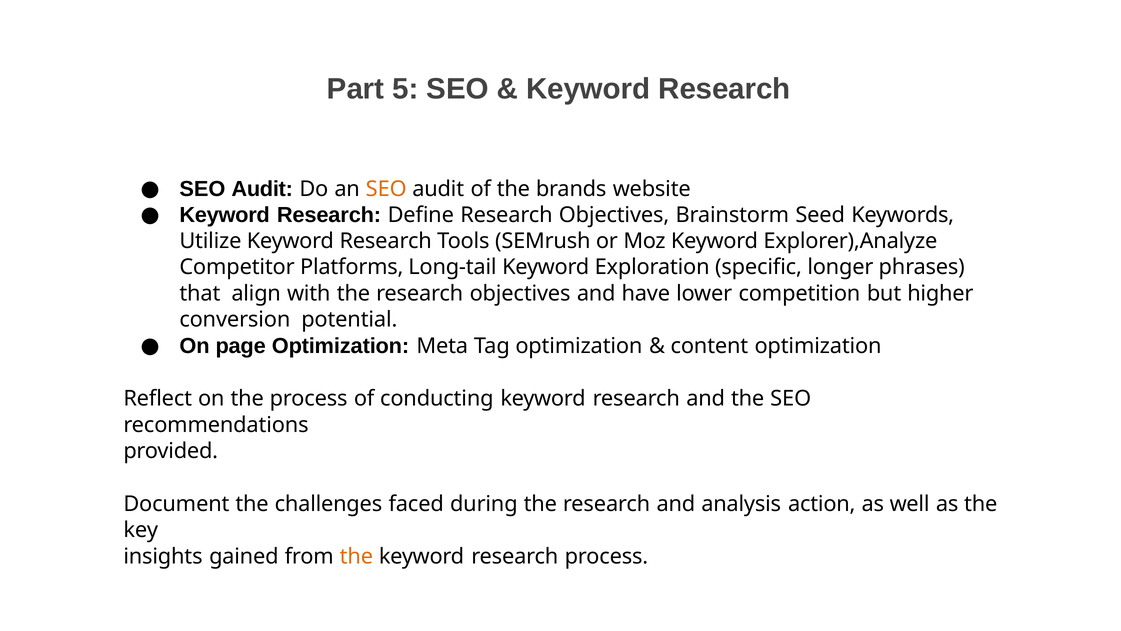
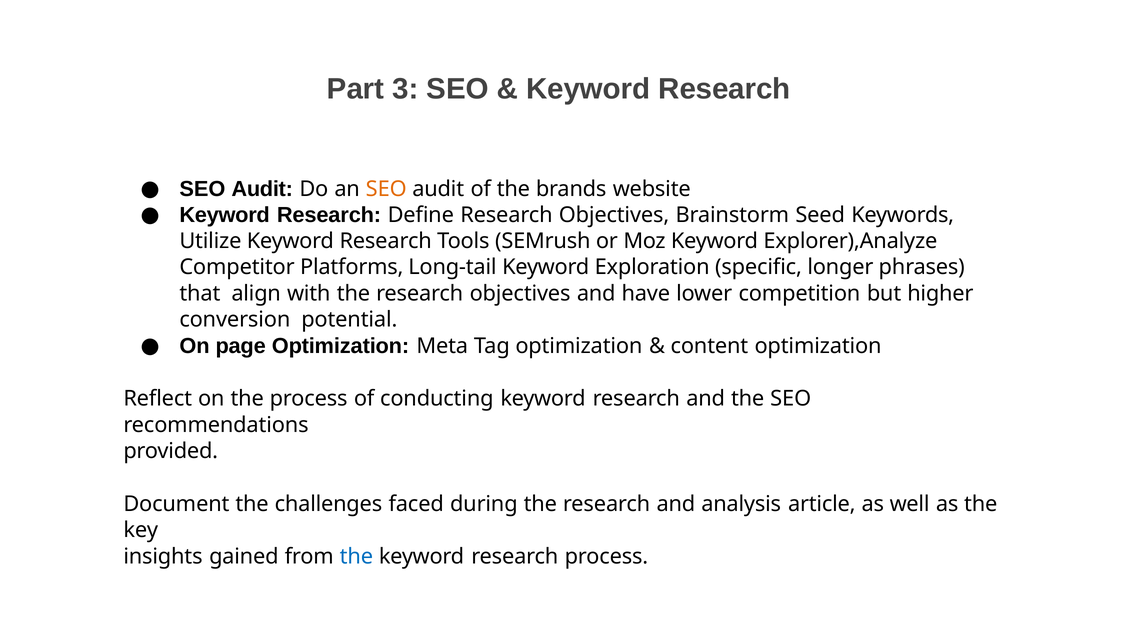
5: 5 -> 3
action: action -> article
the at (356, 557) colour: orange -> blue
